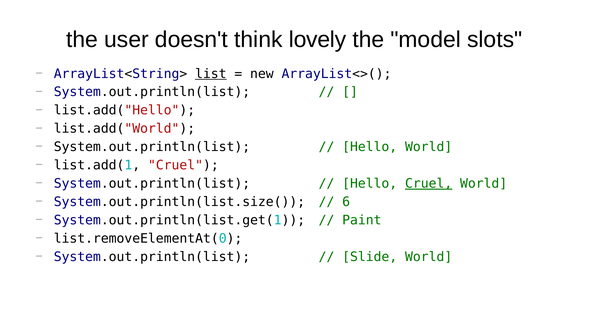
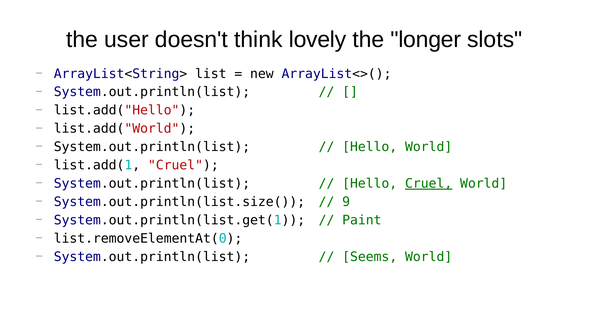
model: model -> longer
list underline: present -> none
6: 6 -> 9
Slide: Slide -> Seems
